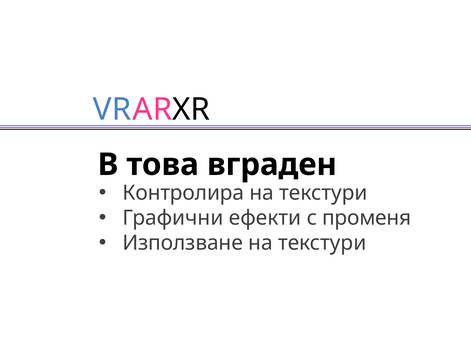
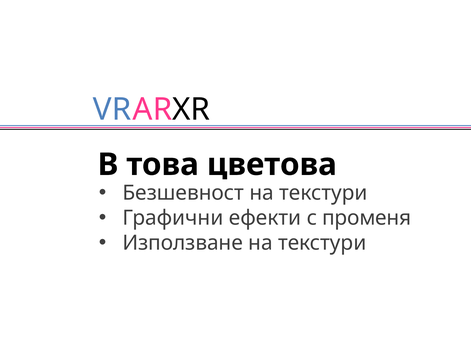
вграден: вграден -> цветова
Контролира: Контролира -> Безшевност
